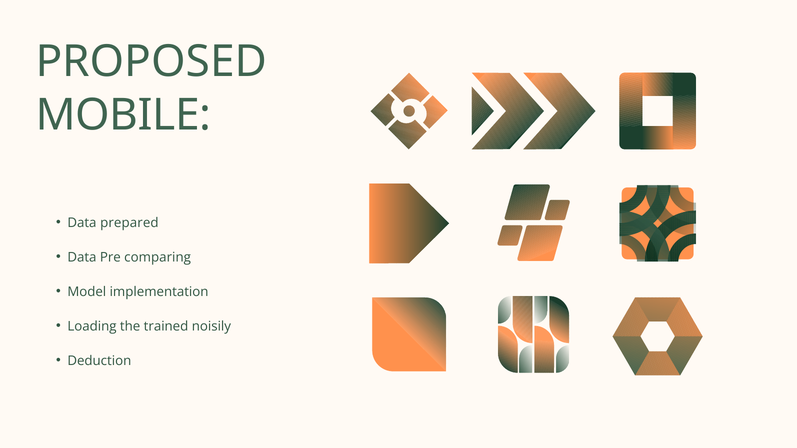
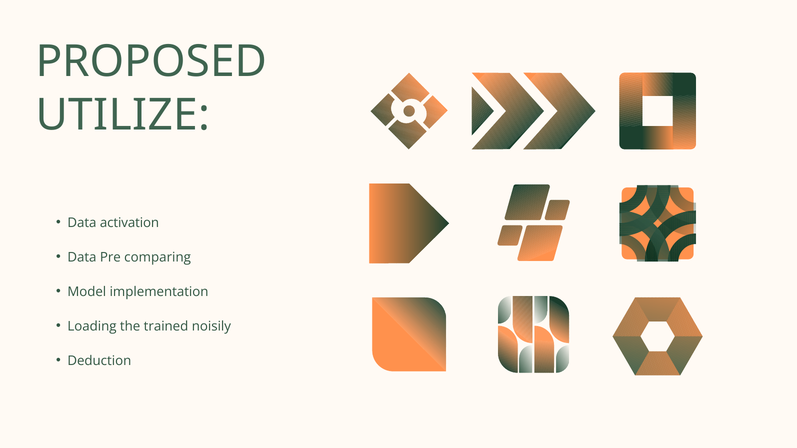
MOBILE: MOBILE -> UTILIZE
prepared: prepared -> activation
